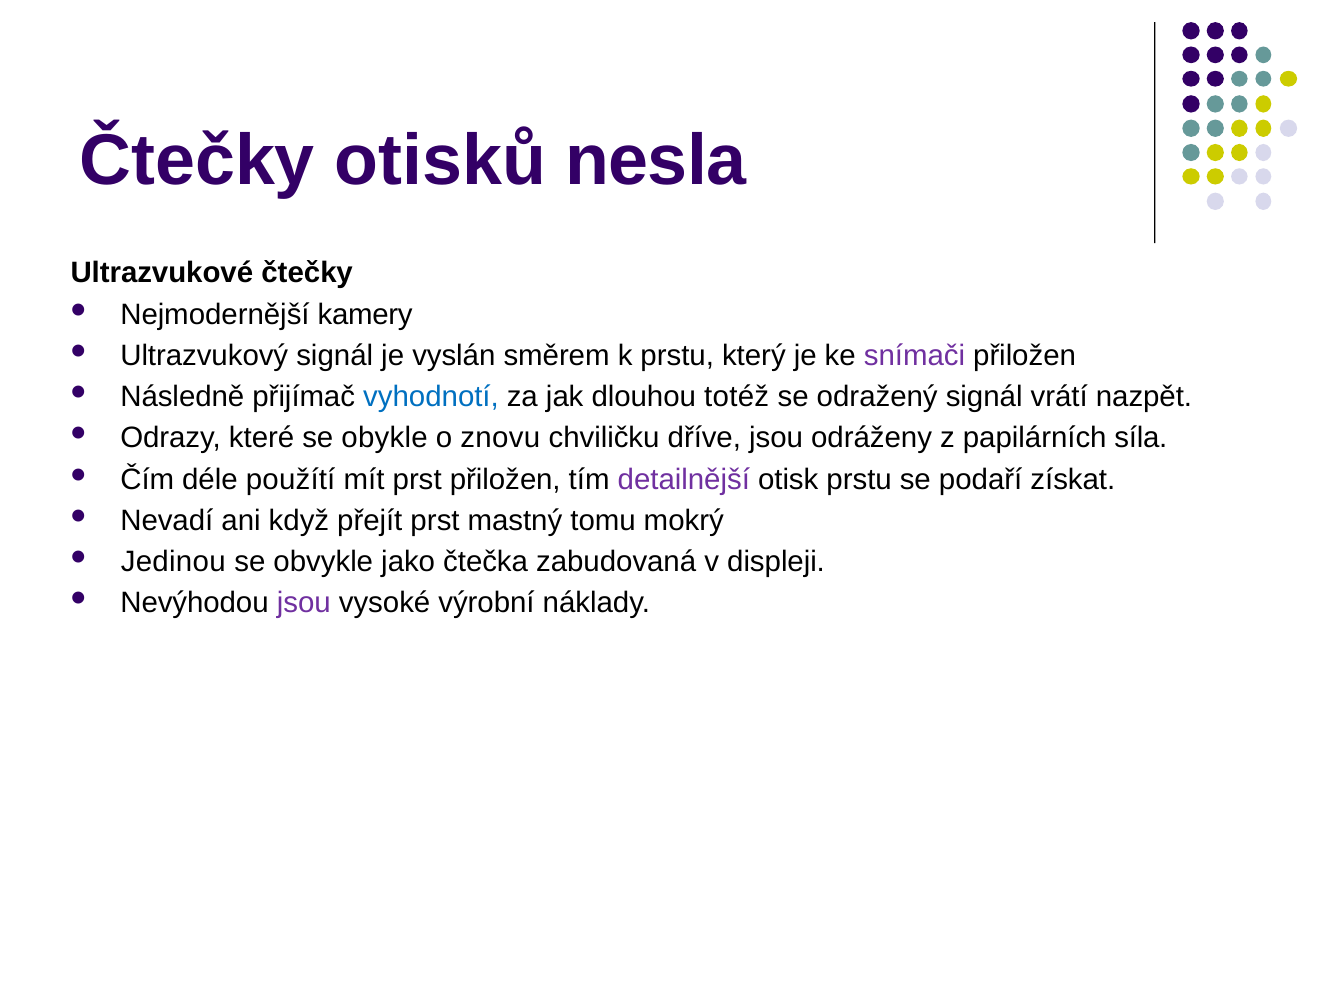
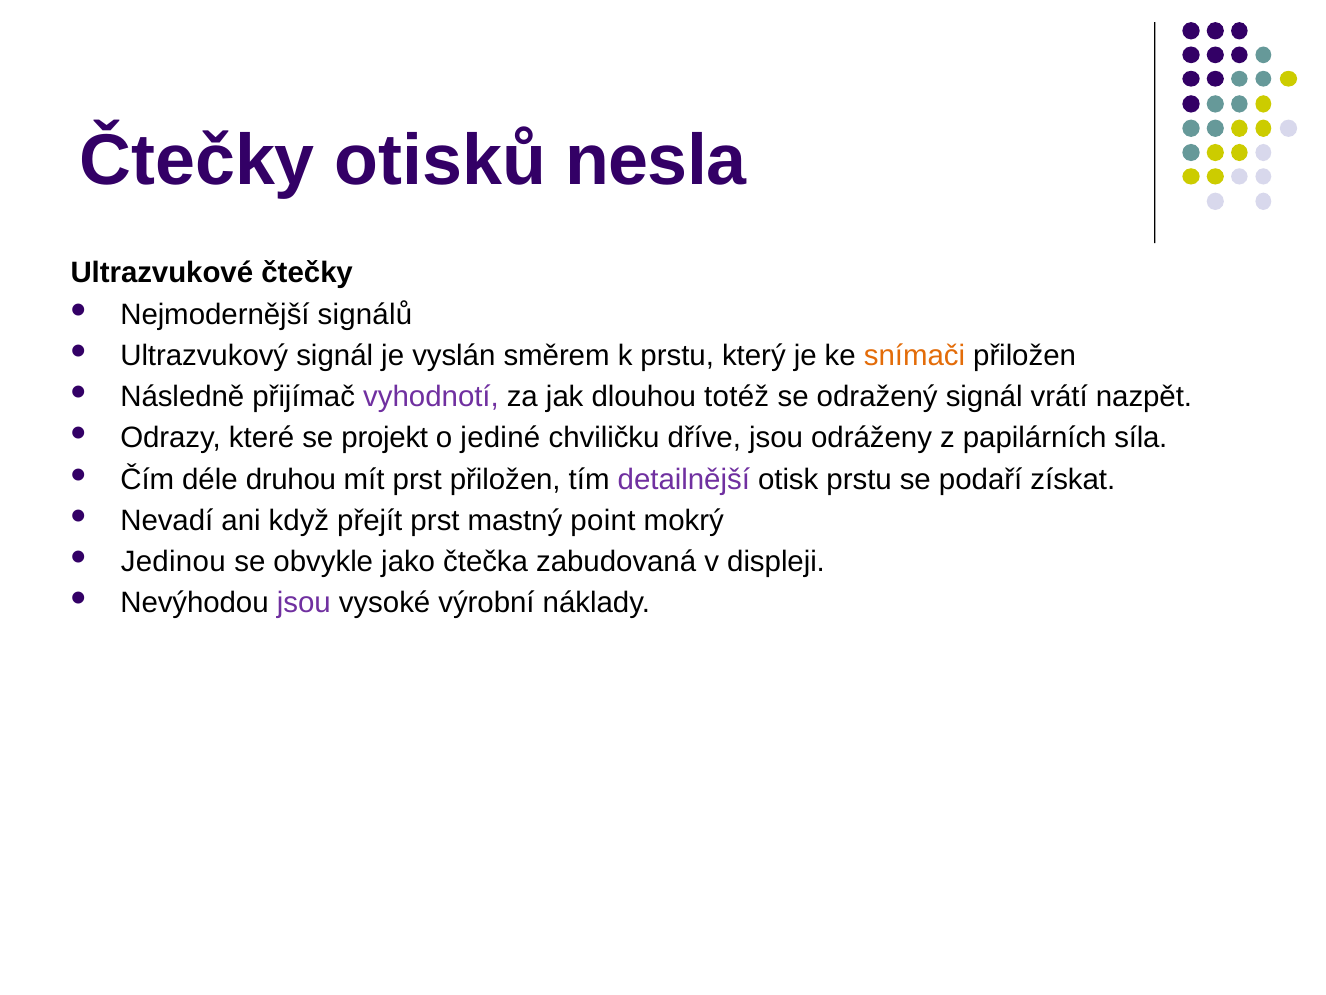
kamery: kamery -> signálů
snímači colour: purple -> orange
vyhodnotí colour: blue -> purple
obykle: obykle -> projekt
znovu: znovu -> jediné
použítí: použítí -> druhou
tomu: tomu -> point
